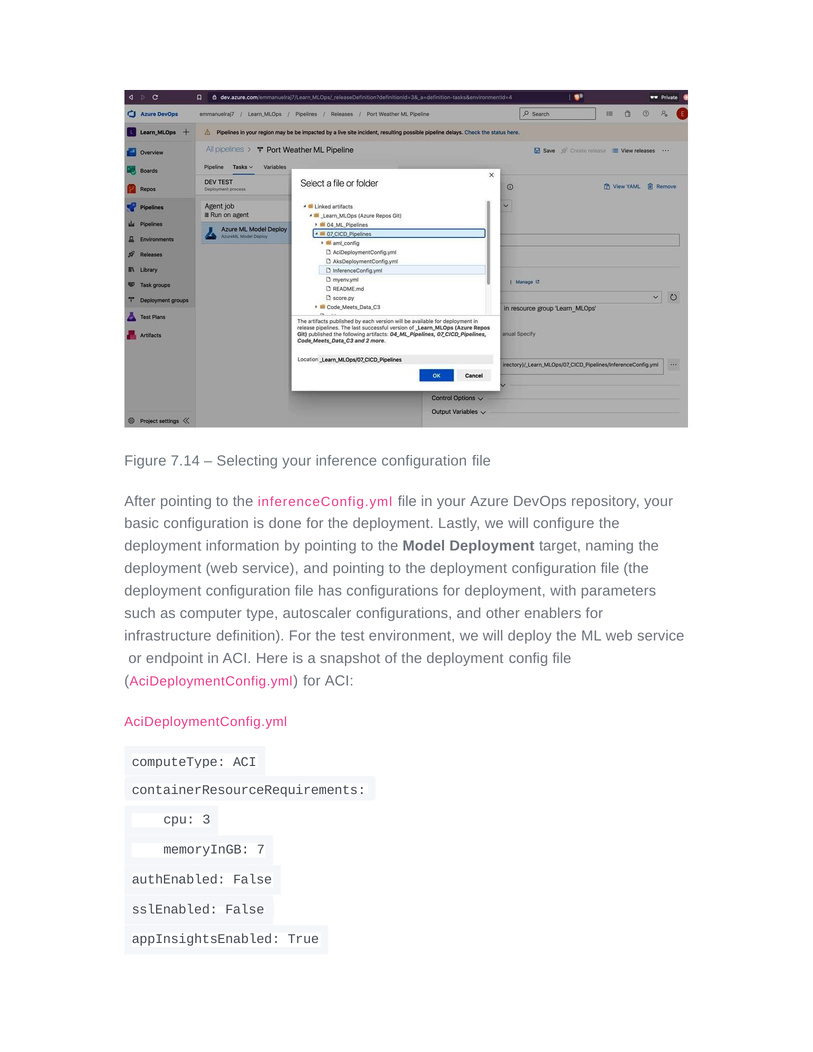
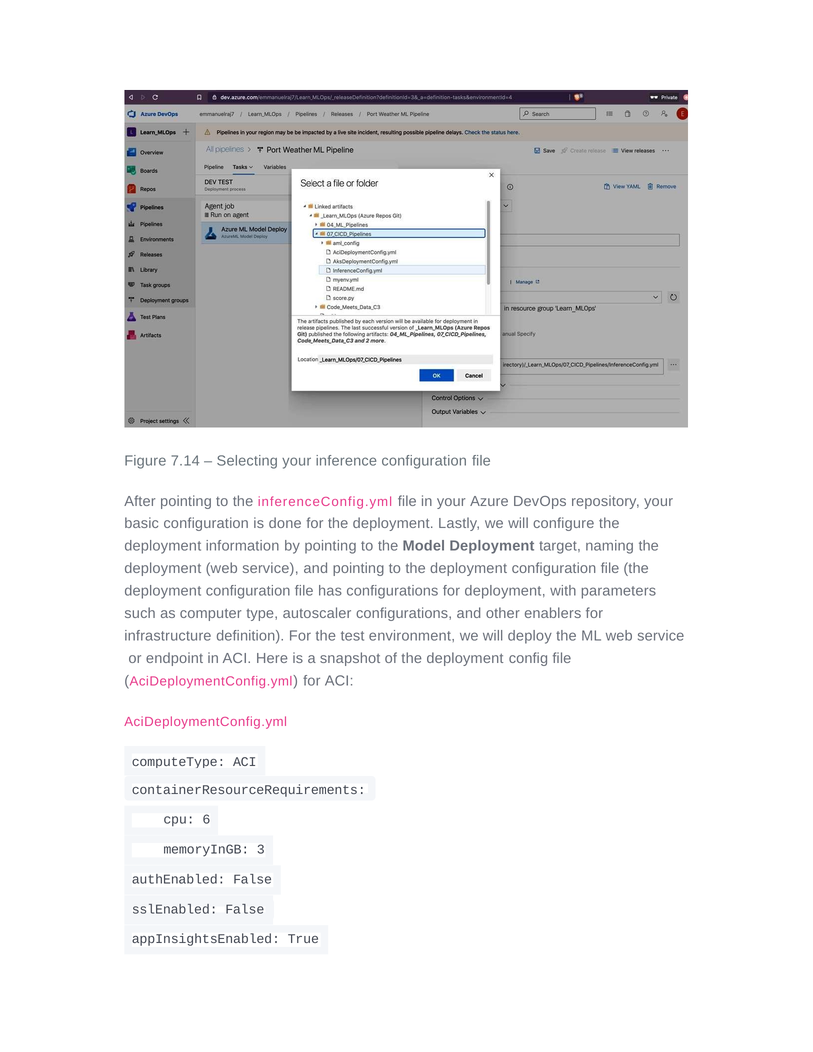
3: 3 -> 6
7: 7 -> 3
